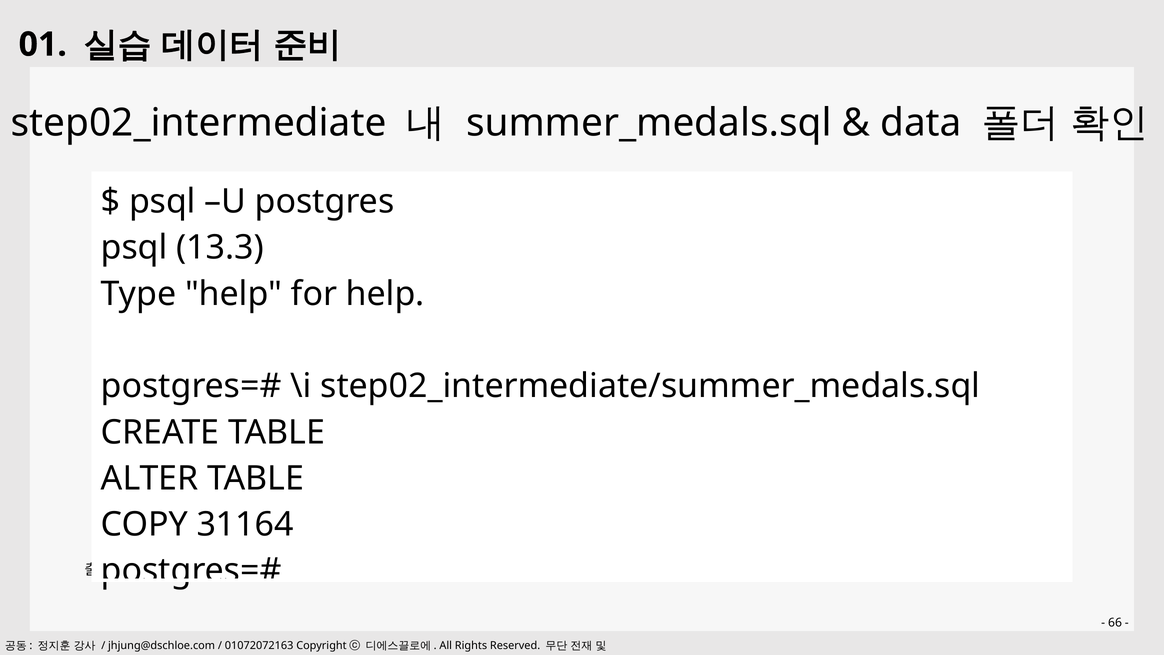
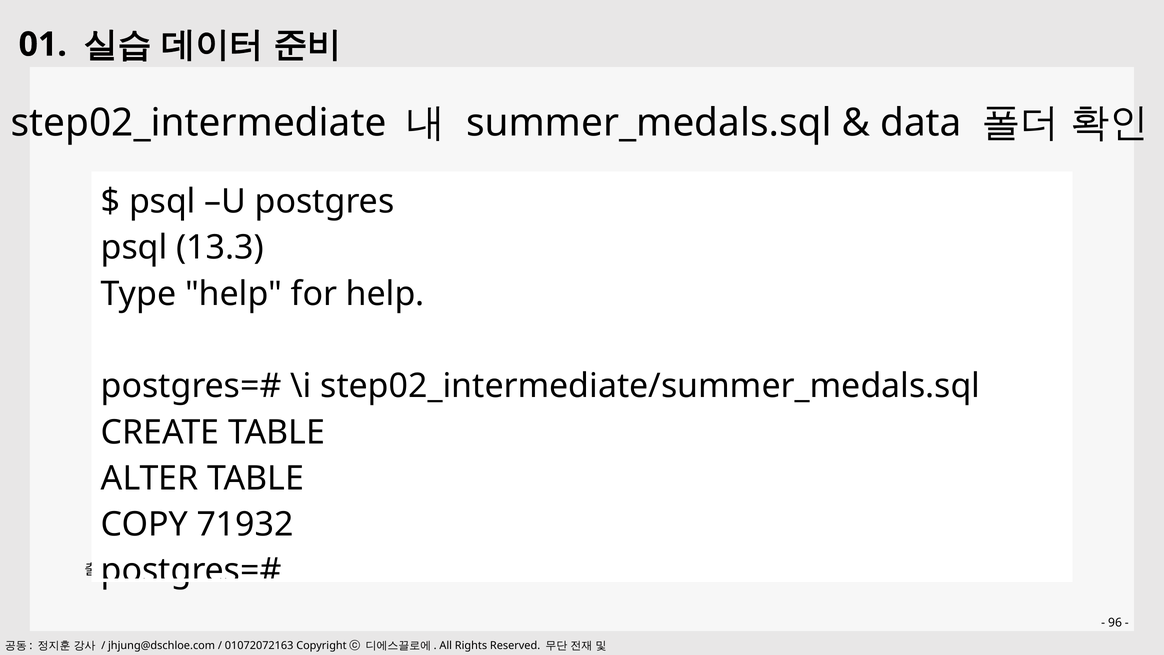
31164: 31164 -> 71932
66: 66 -> 96
